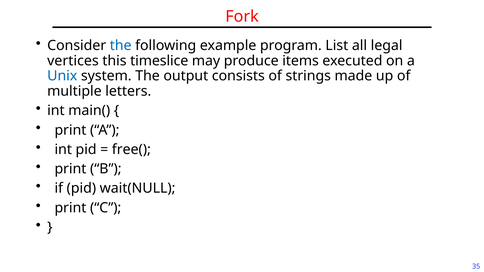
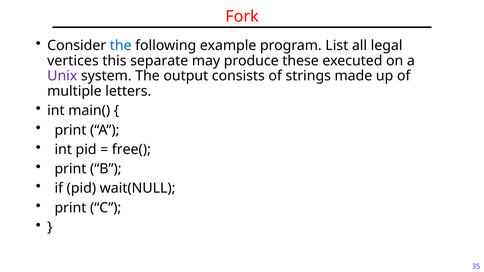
timeslice: timeslice -> separate
items: items -> these
Unix colour: blue -> purple
